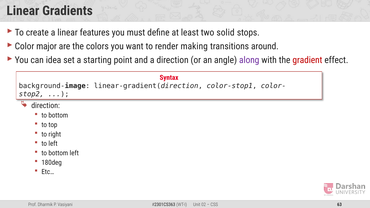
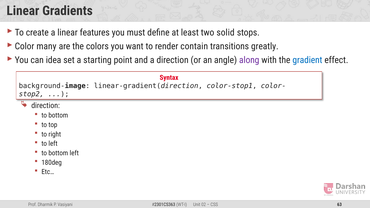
major: major -> many
making: making -> contain
around: around -> greatly
gradient colour: red -> blue
